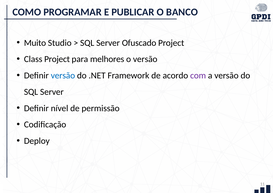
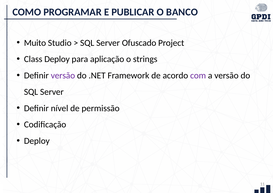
Class Project: Project -> Deploy
melhores: melhores -> aplicação
o versão: versão -> strings
versão at (63, 76) colour: blue -> purple
